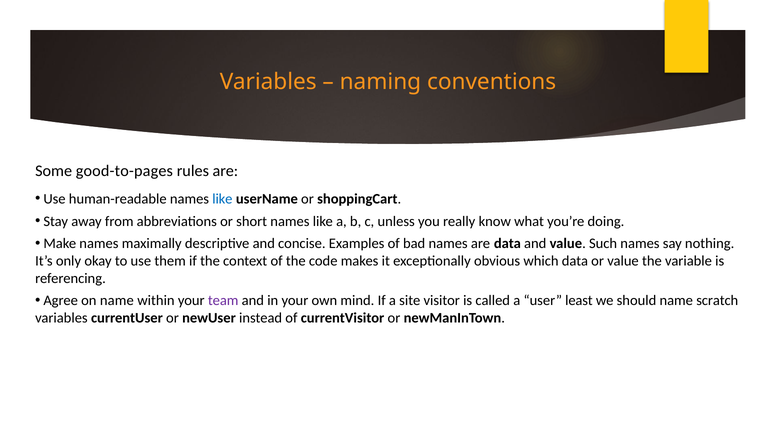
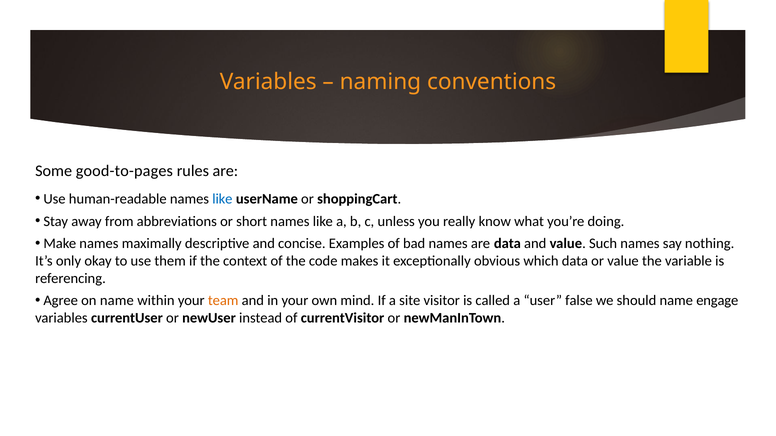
team colour: purple -> orange
least: least -> false
scratch: scratch -> engage
